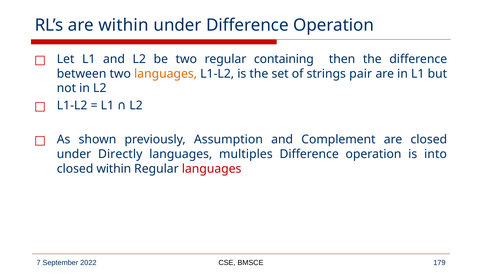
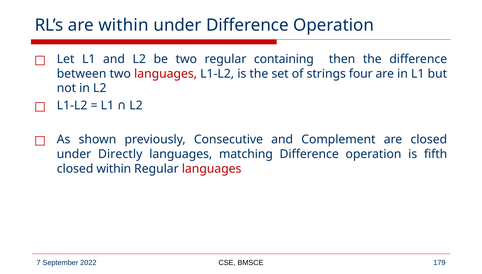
languages at (166, 74) colour: orange -> red
pair: pair -> four
Assumption: Assumption -> Consecutive
multiples: multiples -> matching
into: into -> fifth
